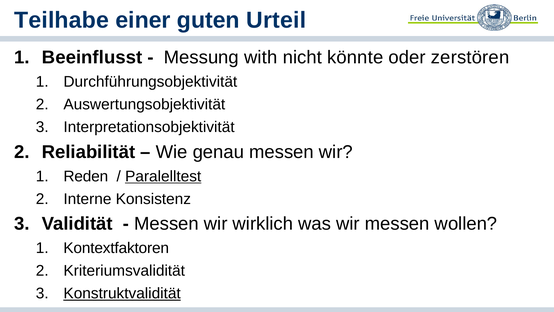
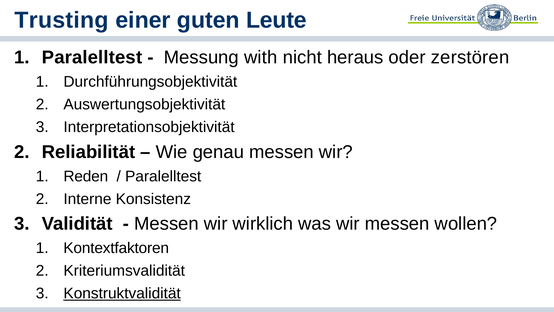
Teilhabe: Teilhabe -> Trusting
Urteil: Urteil -> Leute
Beeinflusst at (92, 57): Beeinflusst -> Paralelltest
könnte: könnte -> heraus
Paralelltest at (163, 176) underline: present -> none
